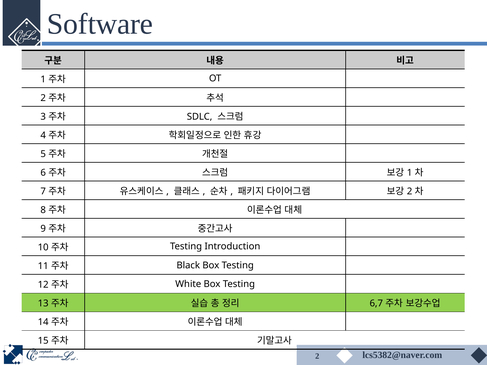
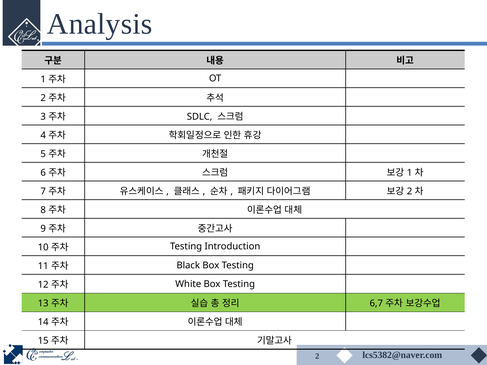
Software: Software -> Analysis
